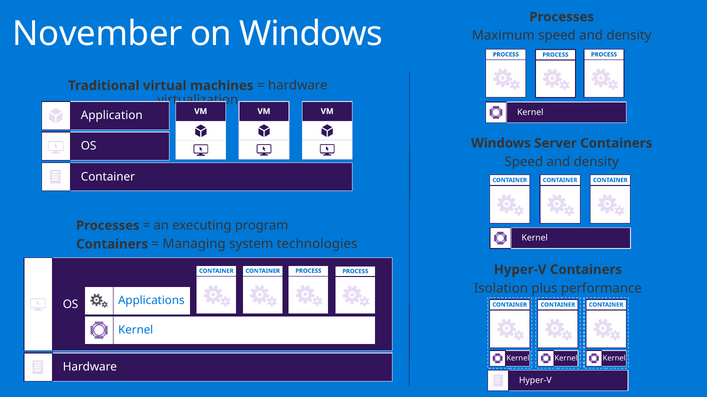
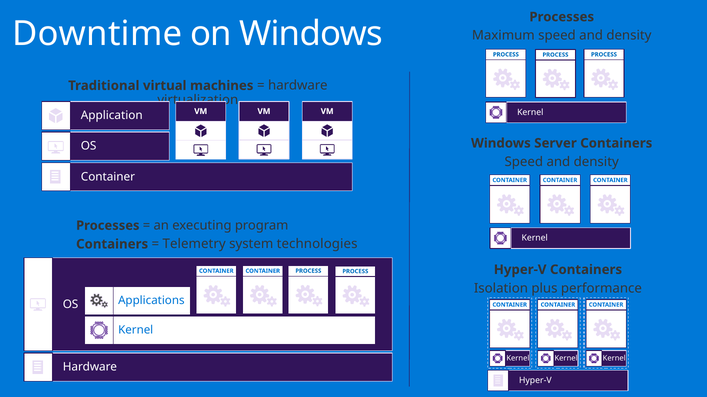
November: November -> Downtime
Managing: Managing -> Telemetry
